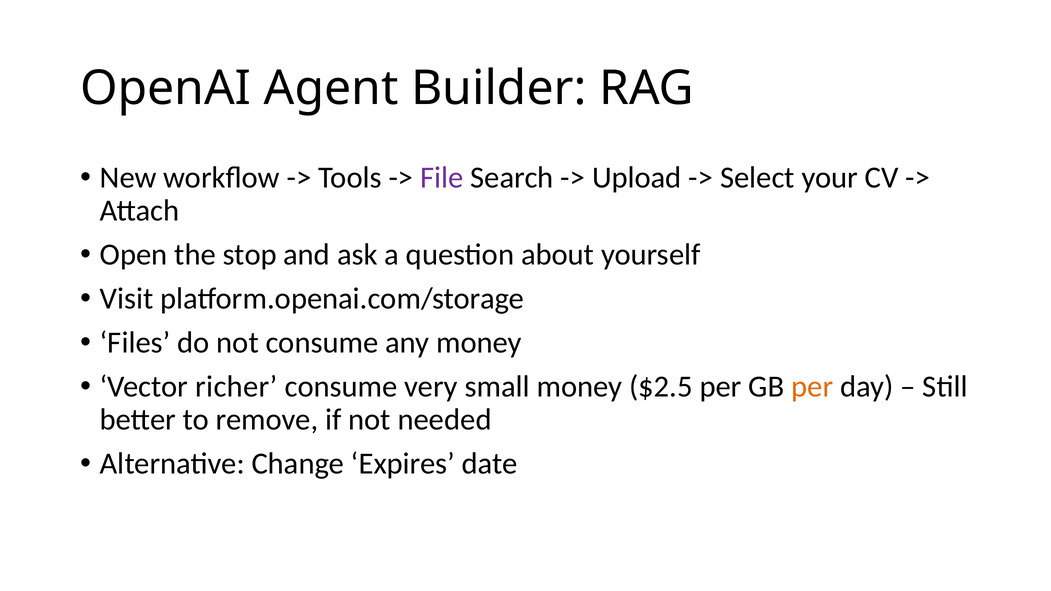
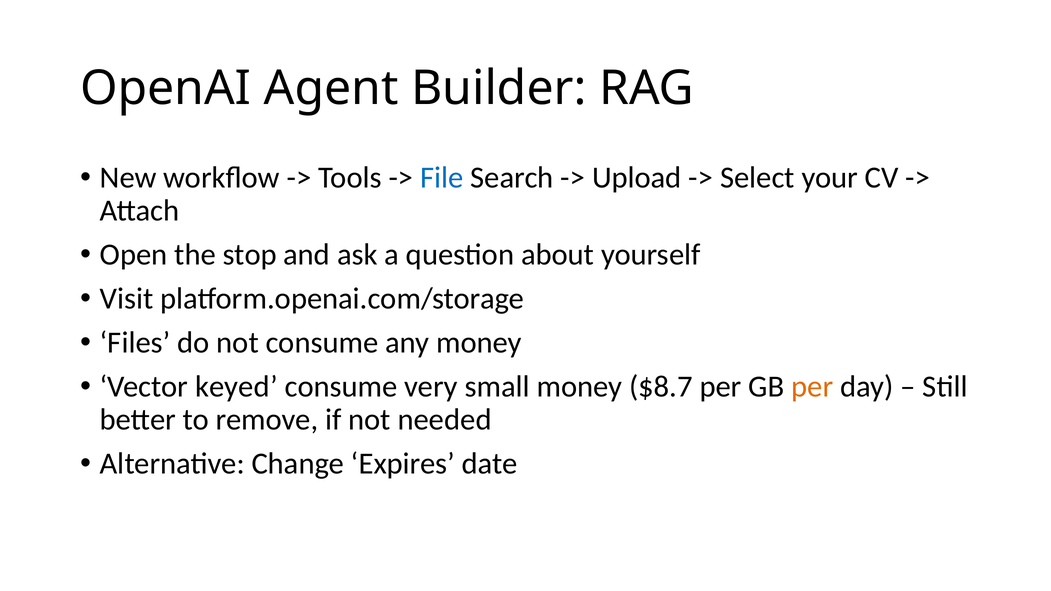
File colour: purple -> blue
richer: richer -> keyed
$2.5: $2.5 -> $8.7
